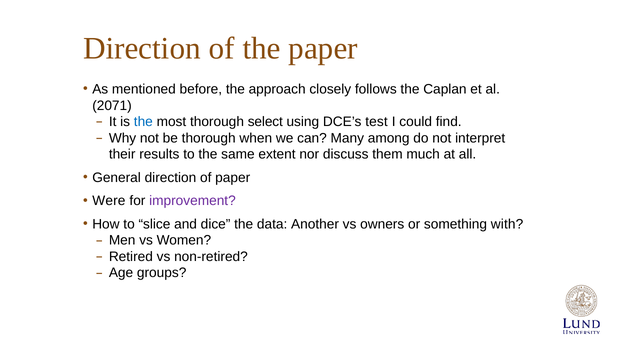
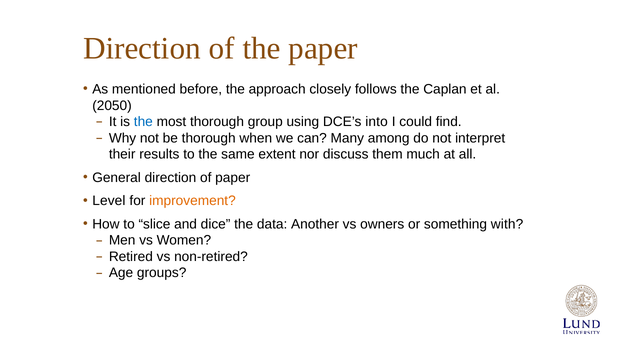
2071: 2071 -> 2050
select: select -> group
test: test -> into
Were: Were -> Level
improvement colour: purple -> orange
